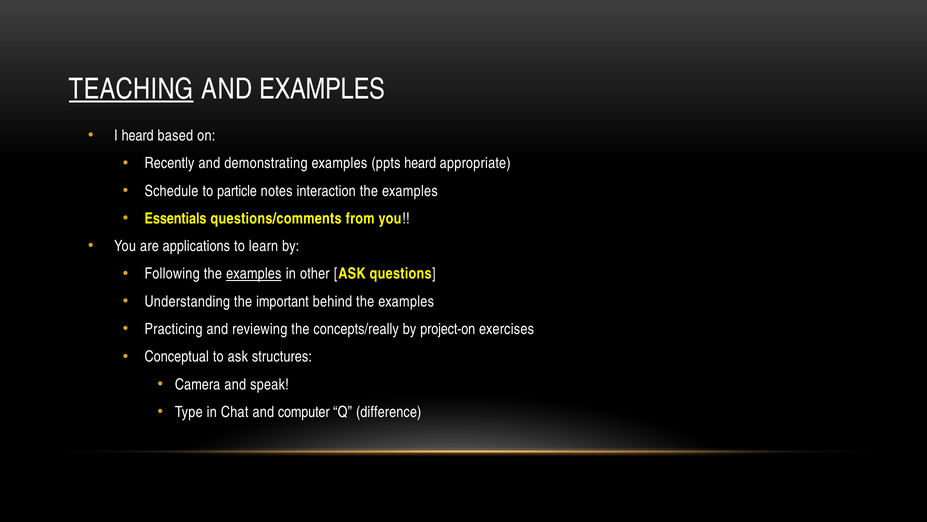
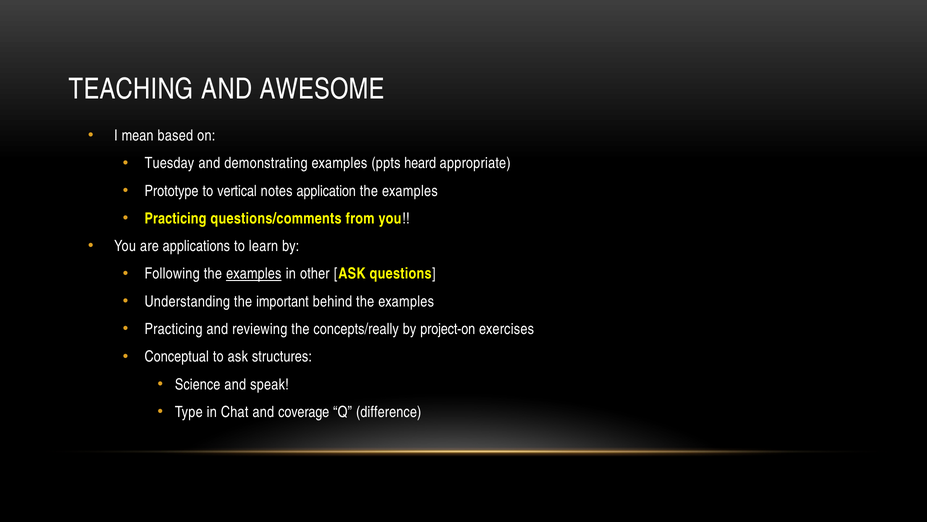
TEACHING underline: present -> none
AND EXAMPLES: EXAMPLES -> AWESOME
I heard: heard -> mean
Recently: Recently -> Tuesday
Schedule: Schedule -> Prototype
particle: particle -> vertical
interaction: interaction -> application
Essentials at (176, 218): Essentials -> Practicing
Camera: Camera -> Science
computer: computer -> coverage
